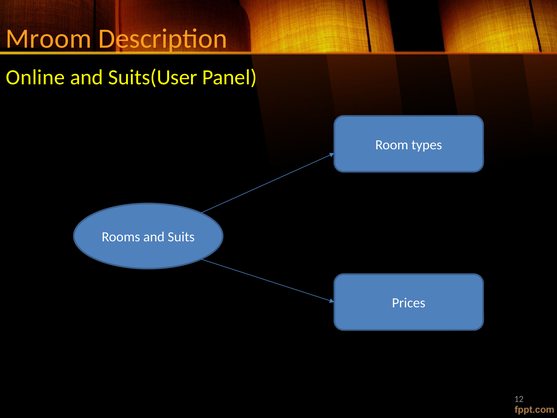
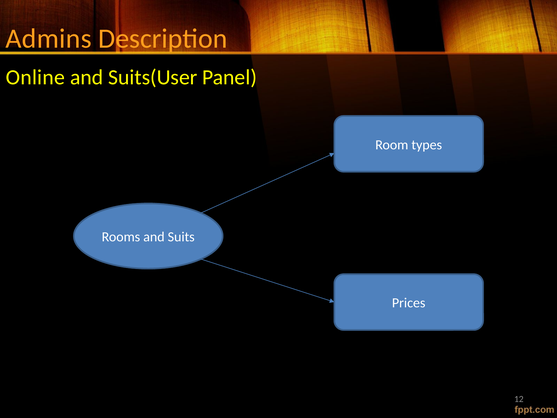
Mroom: Mroom -> Admins
